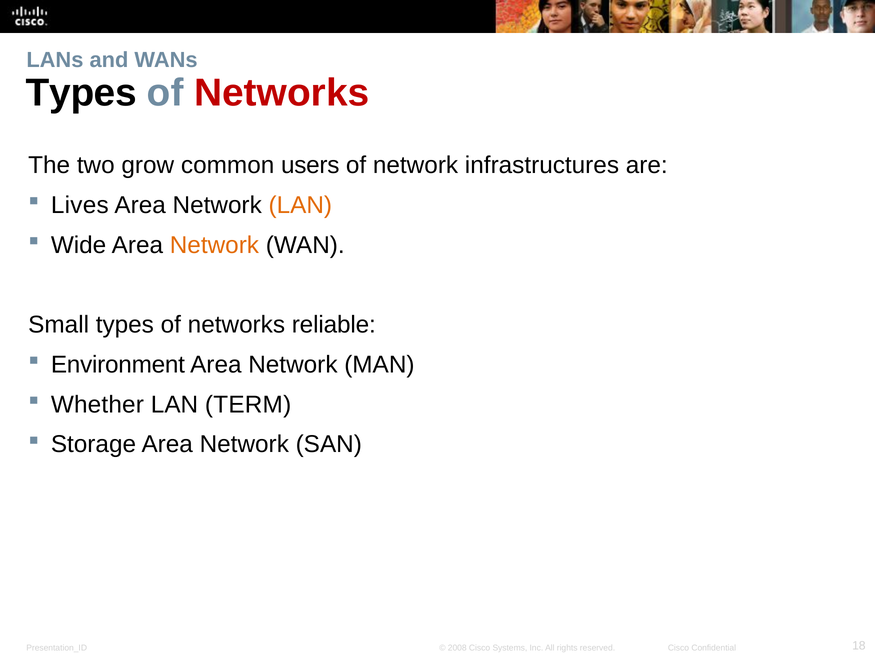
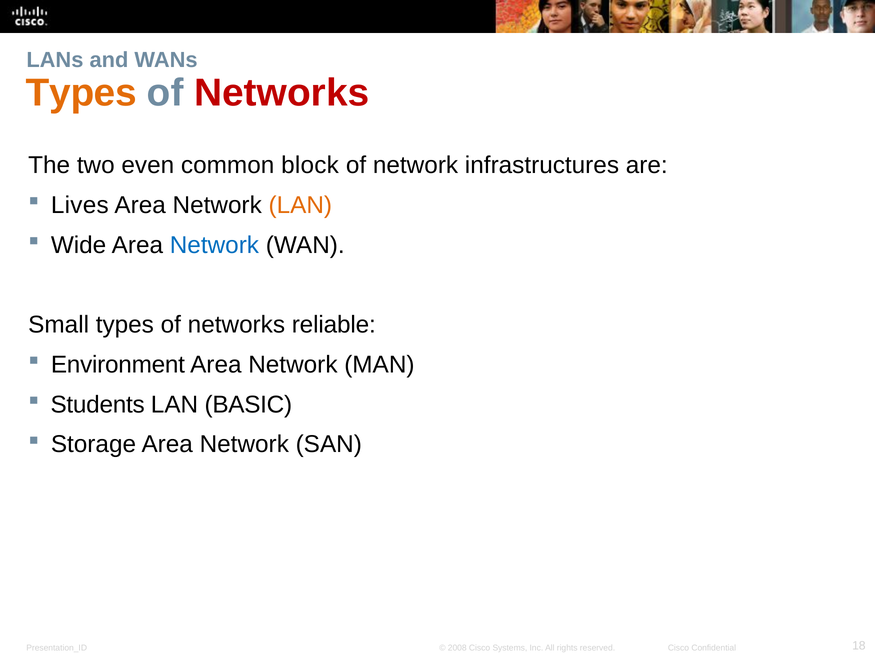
Types at (81, 93) colour: black -> orange
grow: grow -> even
users: users -> block
Network at (214, 245) colour: orange -> blue
Whether: Whether -> Students
TERM: TERM -> BASIC
